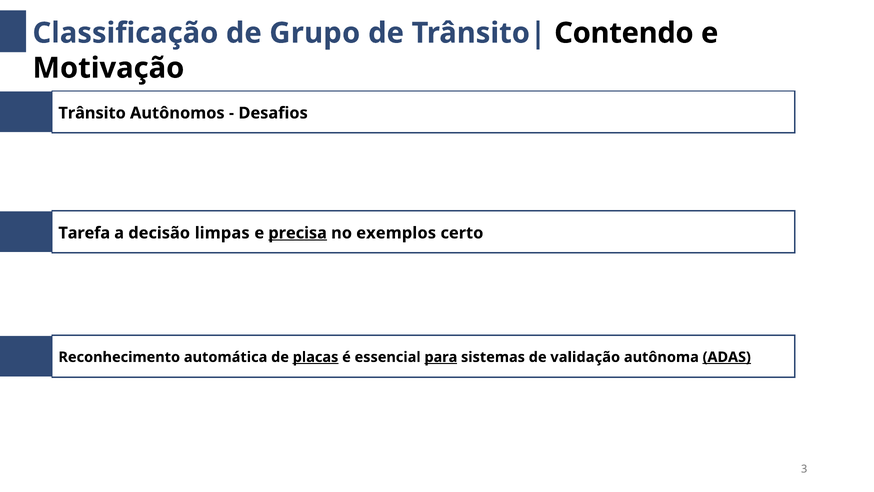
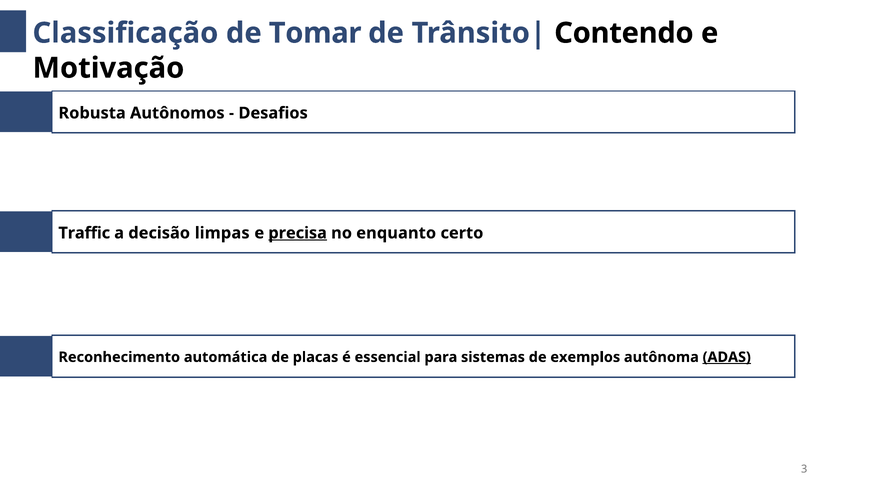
Grupo: Grupo -> Tomar
Trânsito: Trânsito -> Robusta
Tarefa: Tarefa -> Traffic
exemplos: exemplos -> enquanto
placas underline: present -> none
para underline: present -> none
validação: validação -> exemplos
